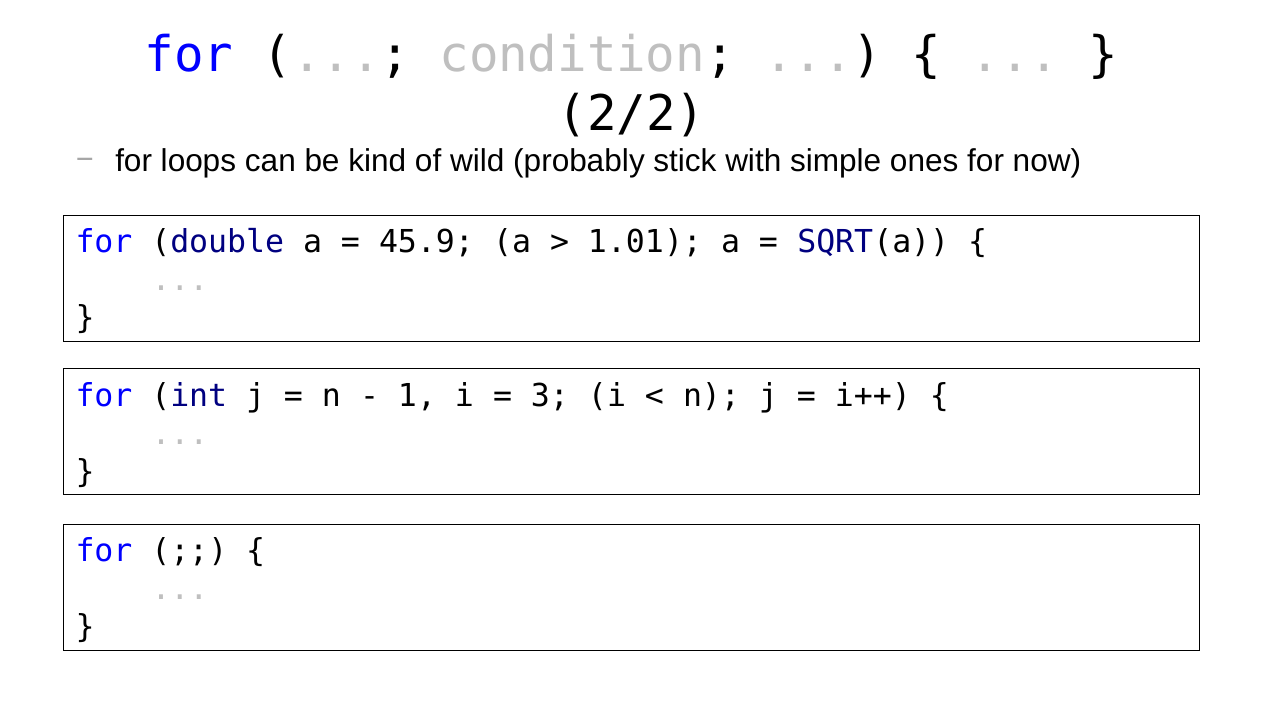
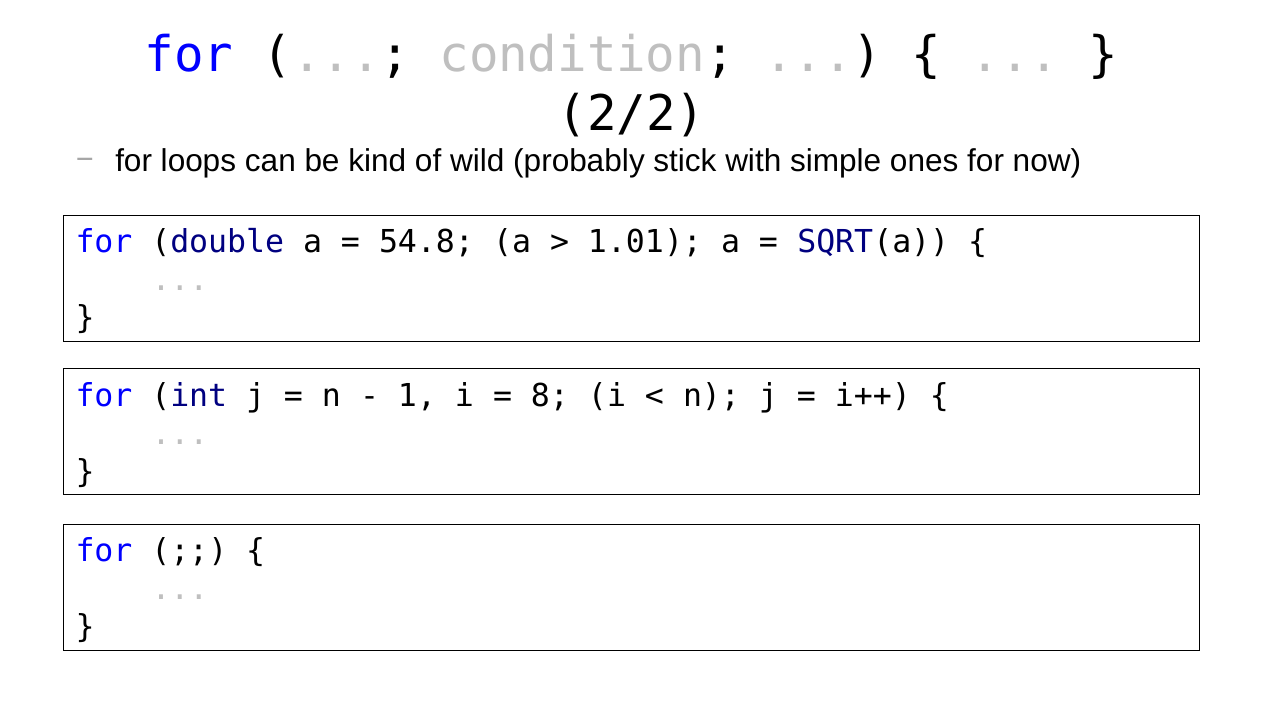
45.9: 45.9 -> 54.8
3: 3 -> 8
